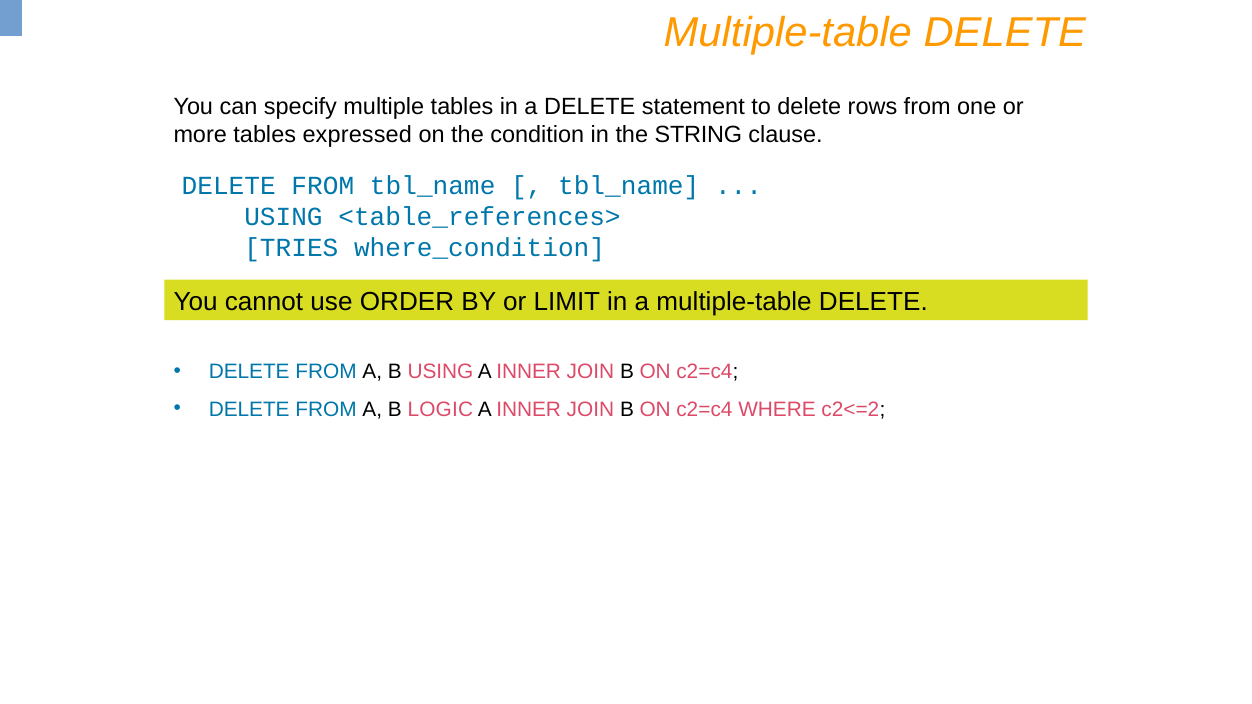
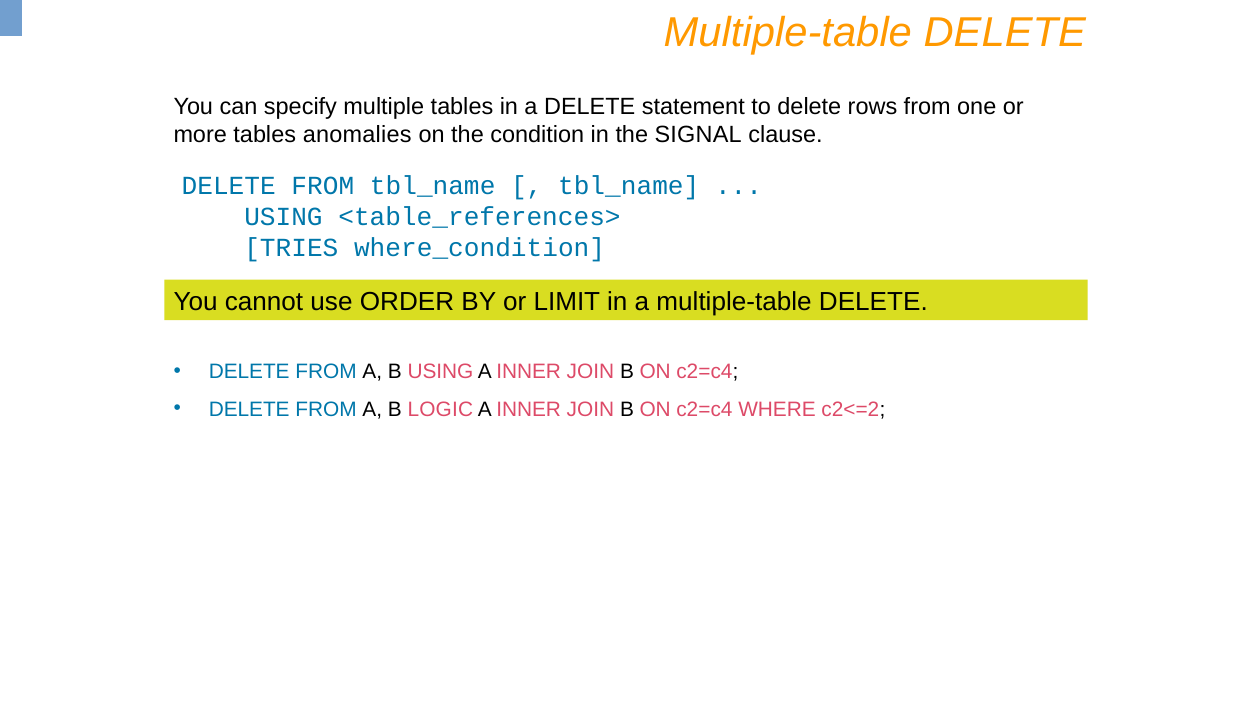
expressed: expressed -> anomalies
STRING: STRING -> SIGNAL
